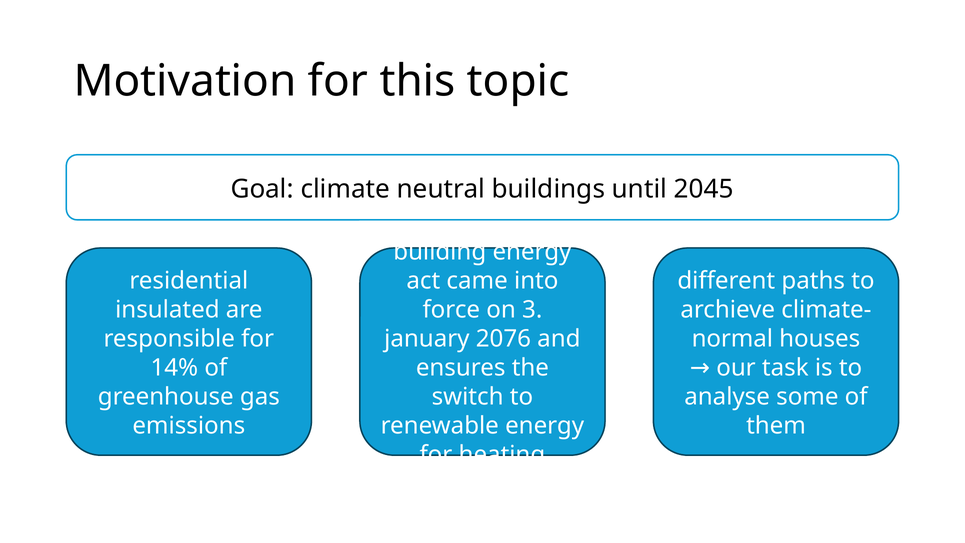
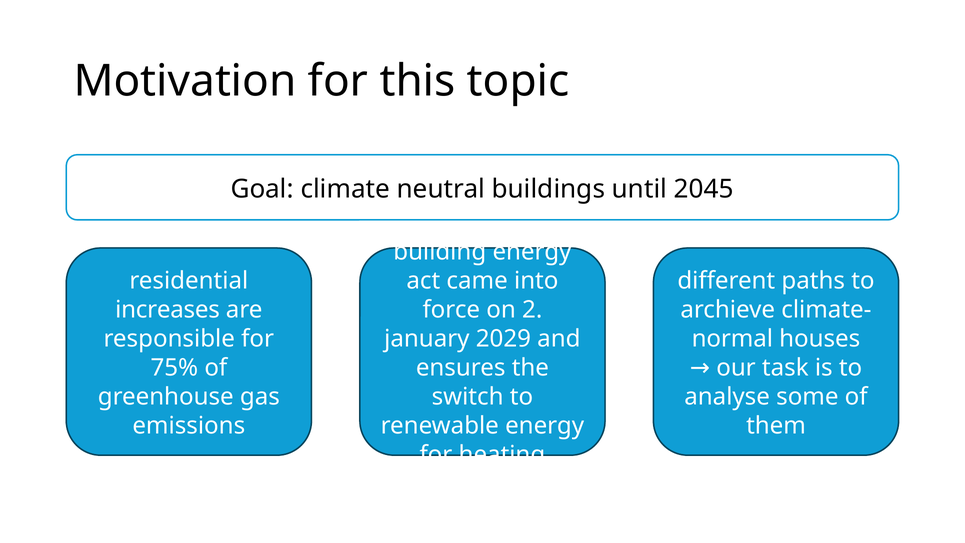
insulated: insulated -> increases
3: 3 -> 2
2076: 2076 -> 2029
14%: 14% -> 75%
